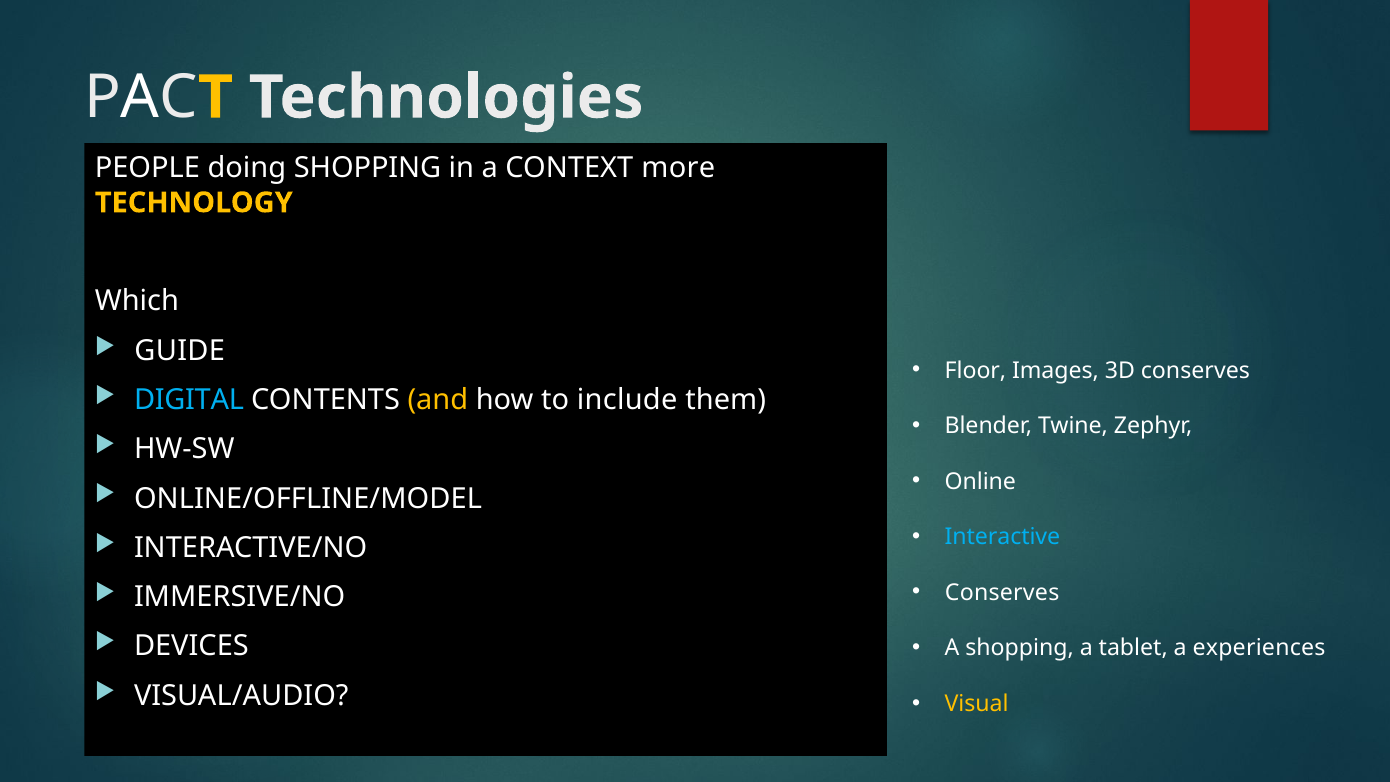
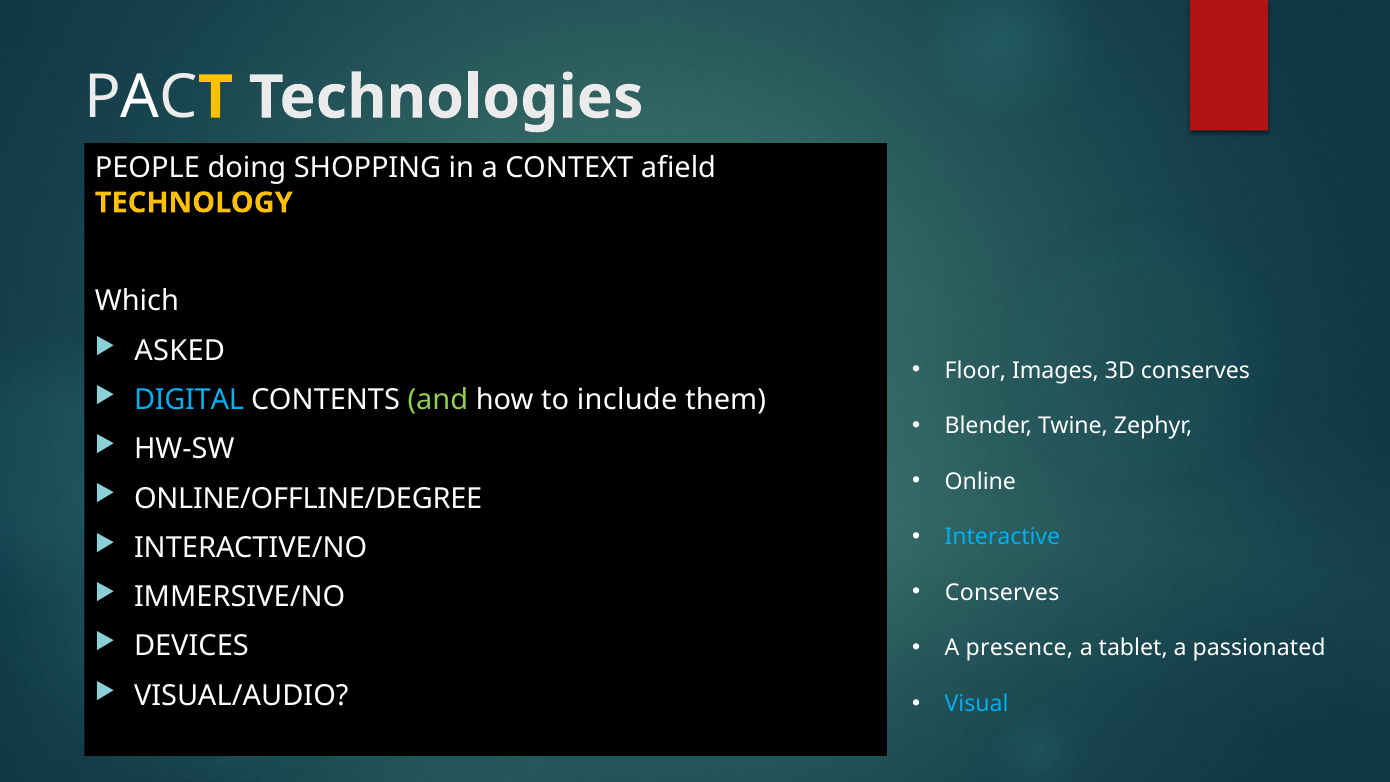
more: more -> afield
GUIDE: GUIDE -> ASKED
and colour: yellow -> light green
ONLINE/OFFLINE/MODEL: ONLINE/OFFLINE/MODEL -> ONLINE/OFFLINE/DEGREE
A shopping: shopping -> presence
experiences: experiences -> passionated
Visual colour: yellow -> light blue
